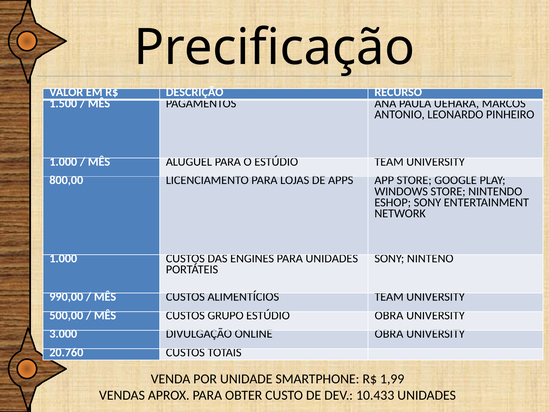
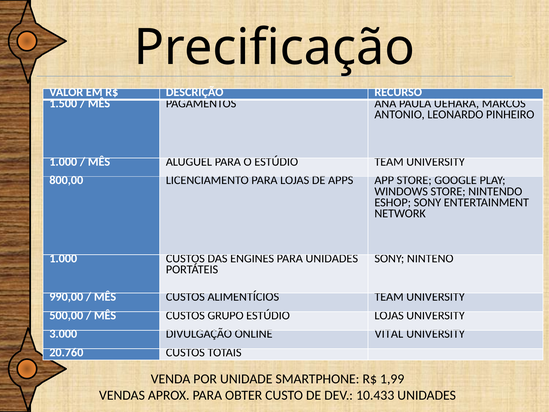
ESTÚDIO OBRA: OBRA -> LOJAS
ONLINE OBRA: OBRA -> VITAL
